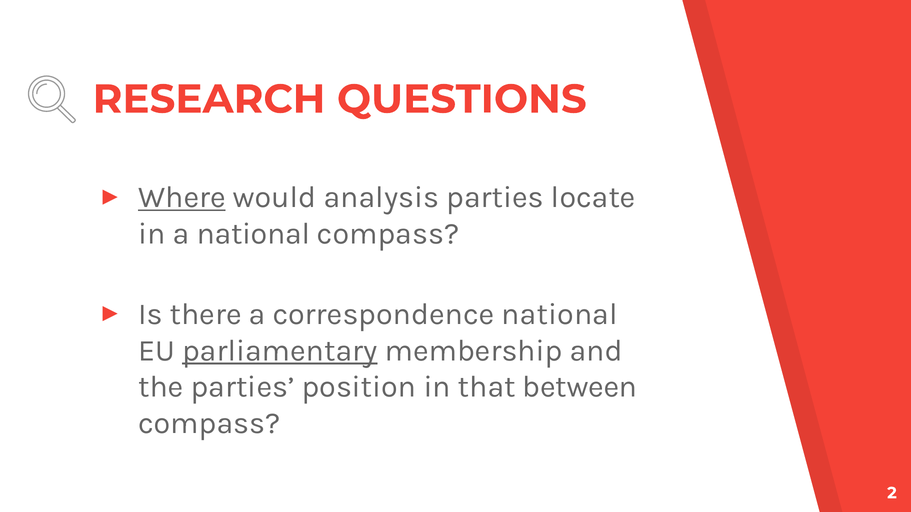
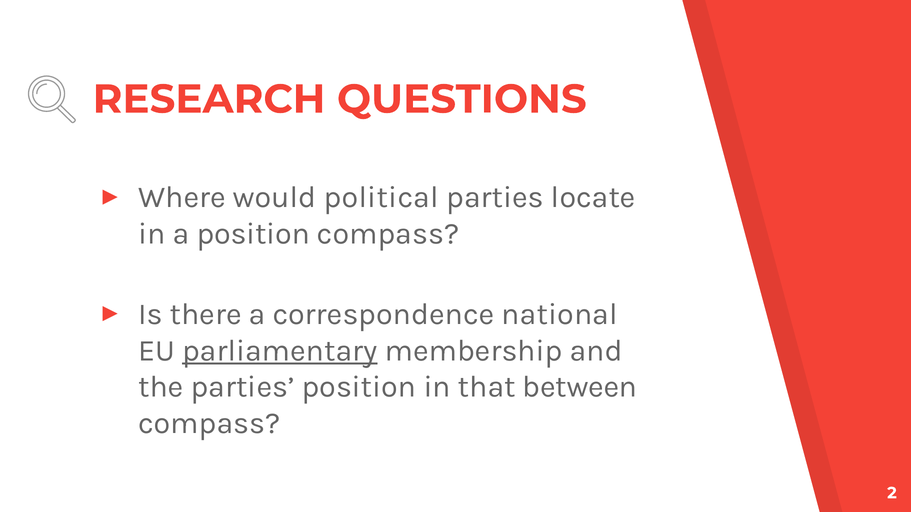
Where underline: present -> none
analysis: analysis -> political
a national: national -> position
